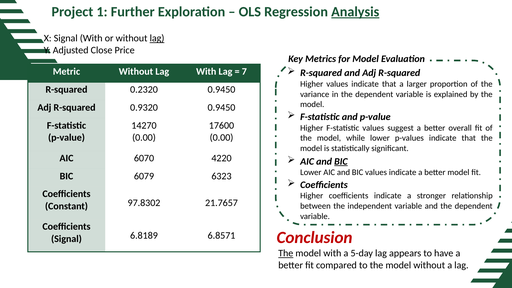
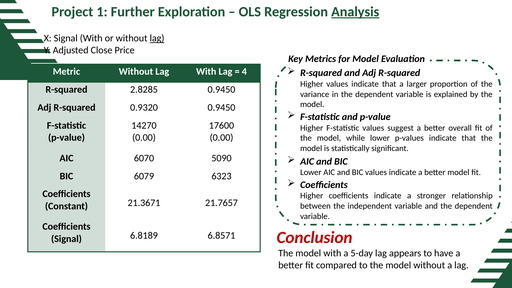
7: 7 -> 4
0.2320: 0.2320 -> 2.8285
4220: 4220 -> 5090
BIC at (341, 161) underline: present -> none
97.8302: 97.8302 -> 21.3671
The at (286, 253) underline: present -> none
